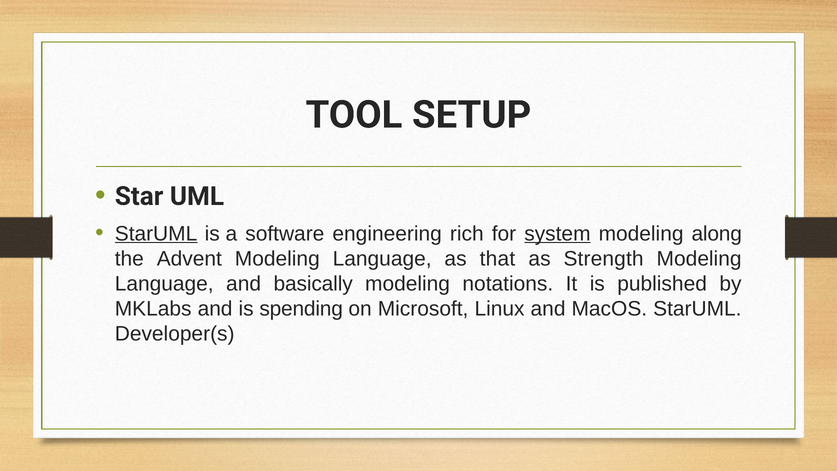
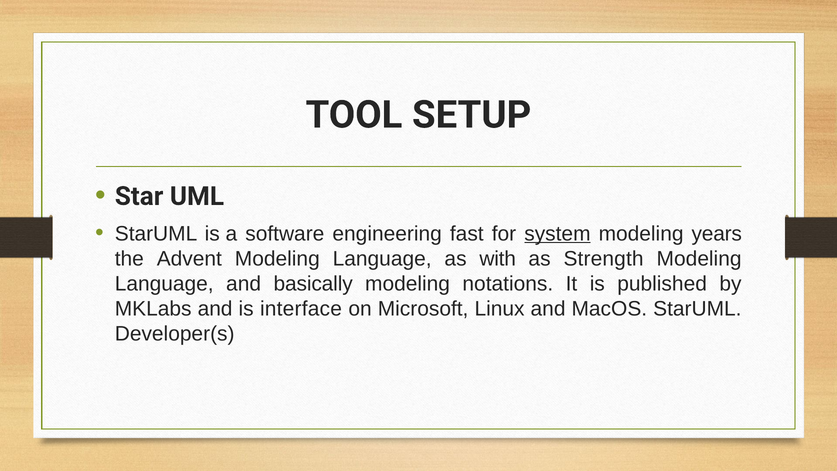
StarUML at (156, 234) underline: present -> none
rich: rich -> fast
along: along -> years
that: that -> with
spending: spending -> interface
